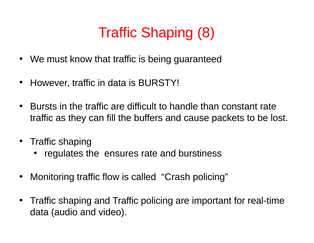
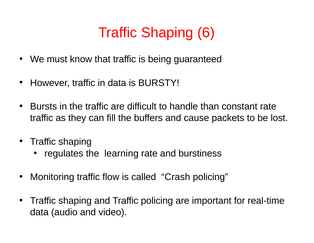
8: 8 -> 6
ensures: ensures -> learning
